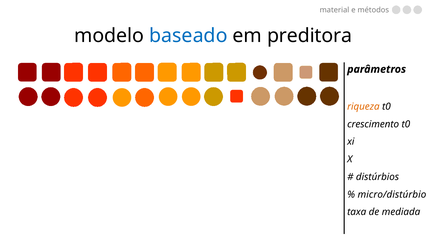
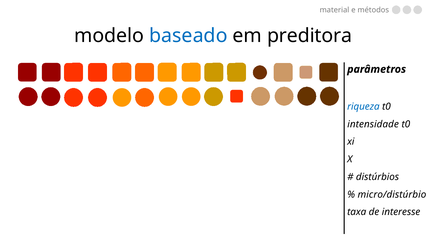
riqueza colour: orange -> blue
crescimento: crescimento -> intensidade
mediada: mediada -> interesse
